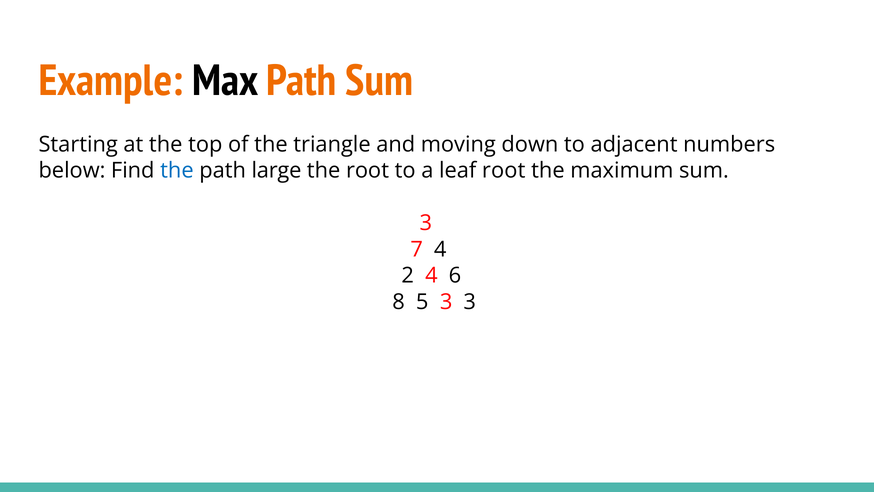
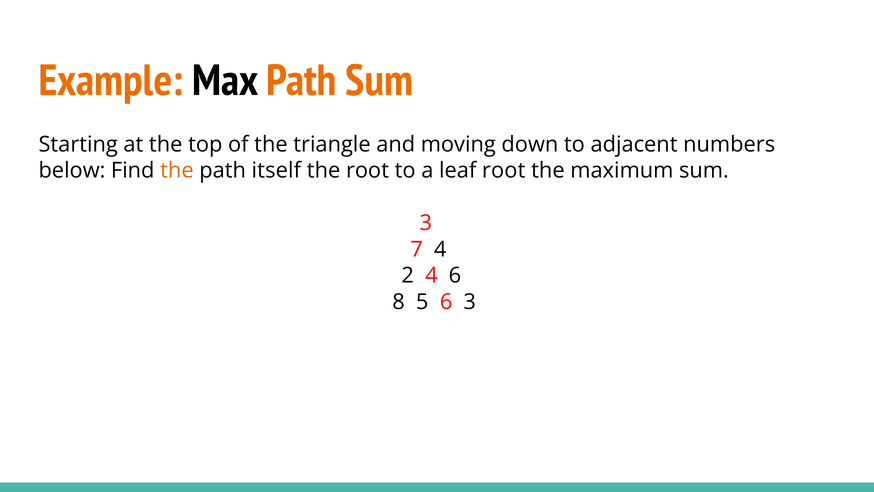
the at (177, 171) colour: blue -> orange
large: large -> itself
5 3: 3 -> 6
